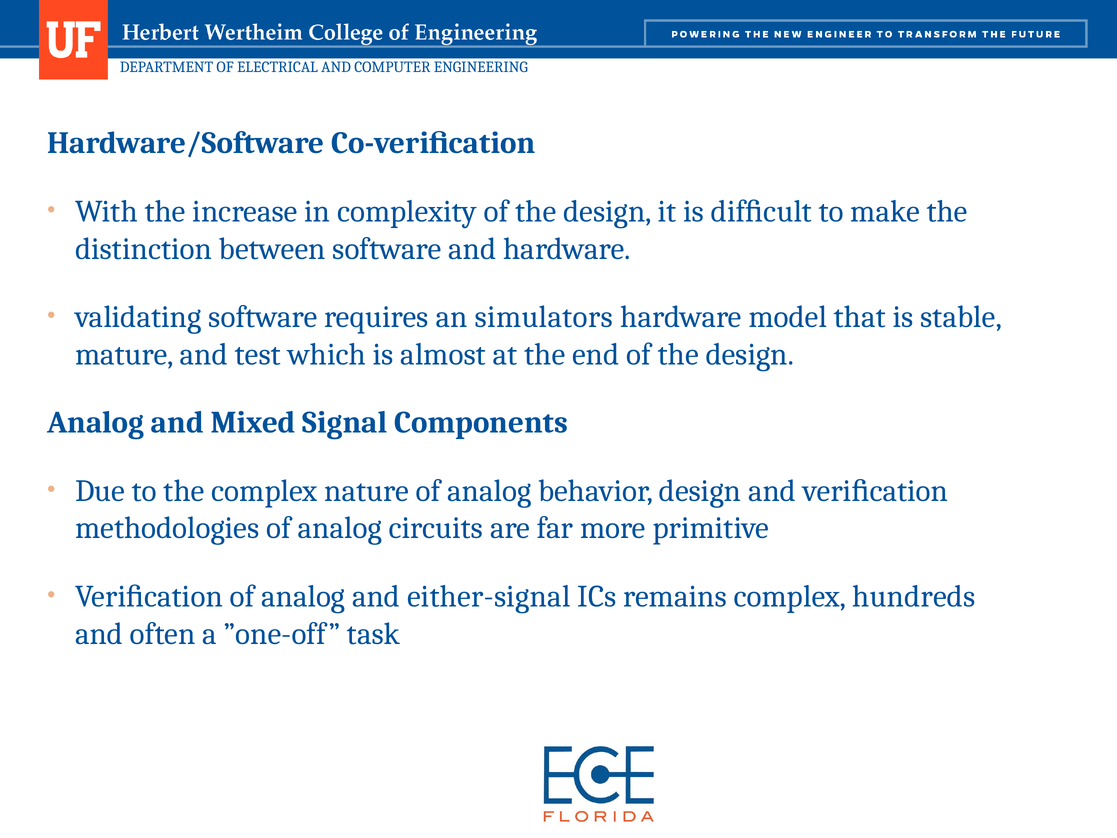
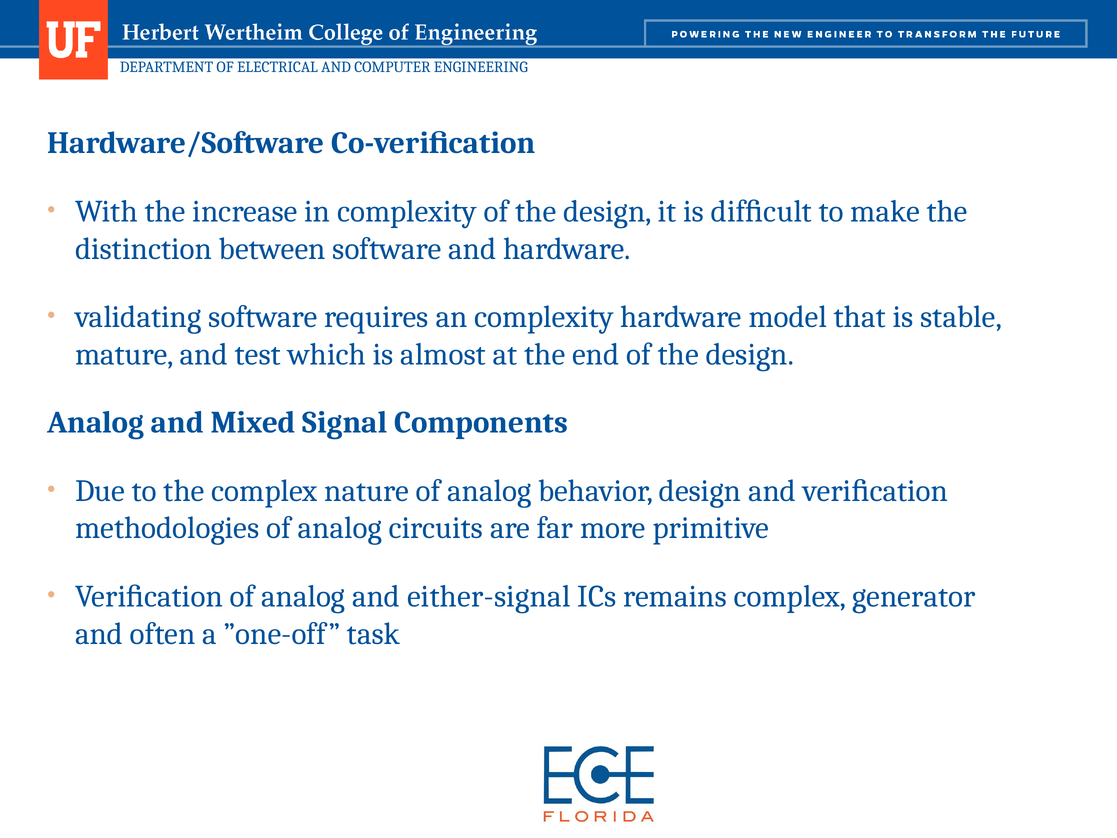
an simulators: simulators -> complexity
hundreds: hundreds -> generator
